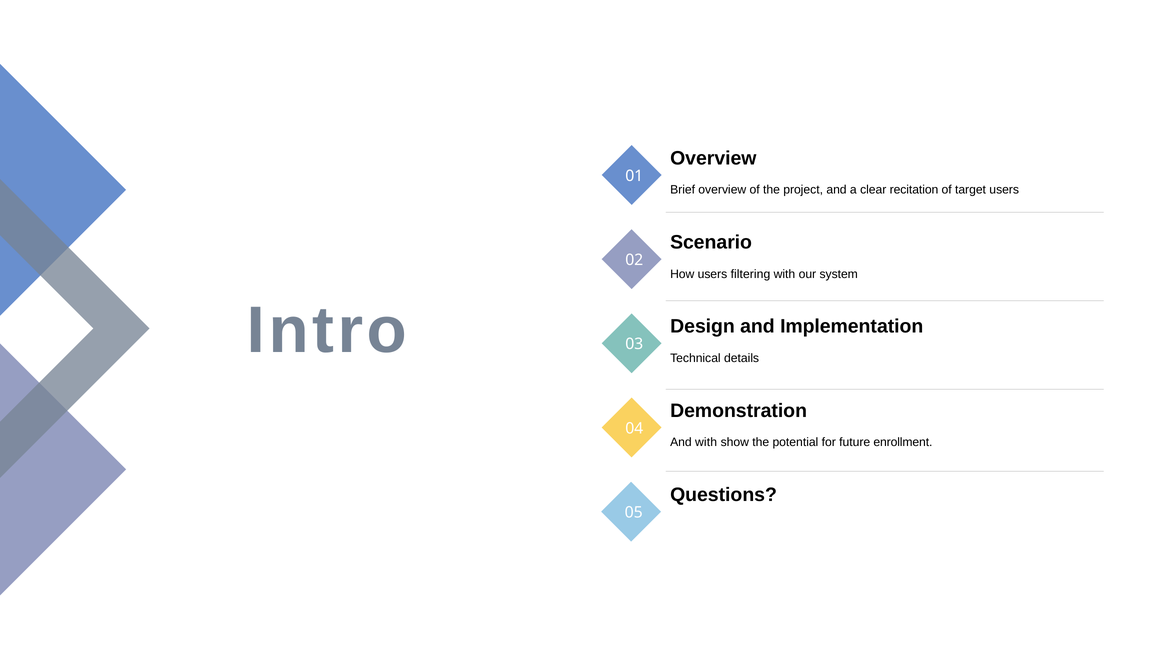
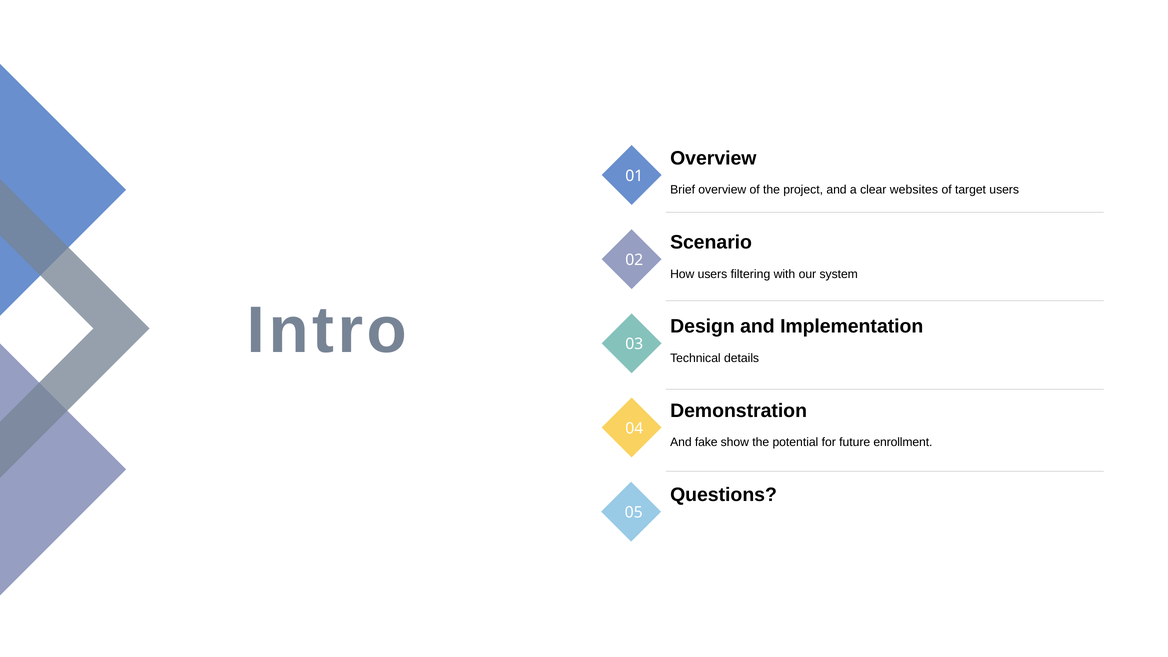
recitation: recitation -> websites
And with: with -> fake
